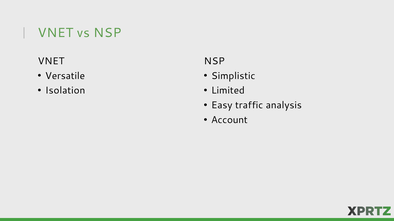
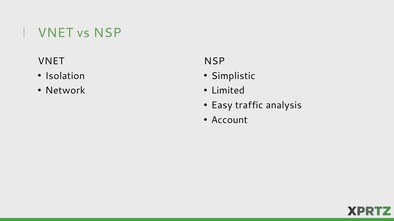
Versatile: Versatile -> Isolation
Isolation: Isolation -> Network
